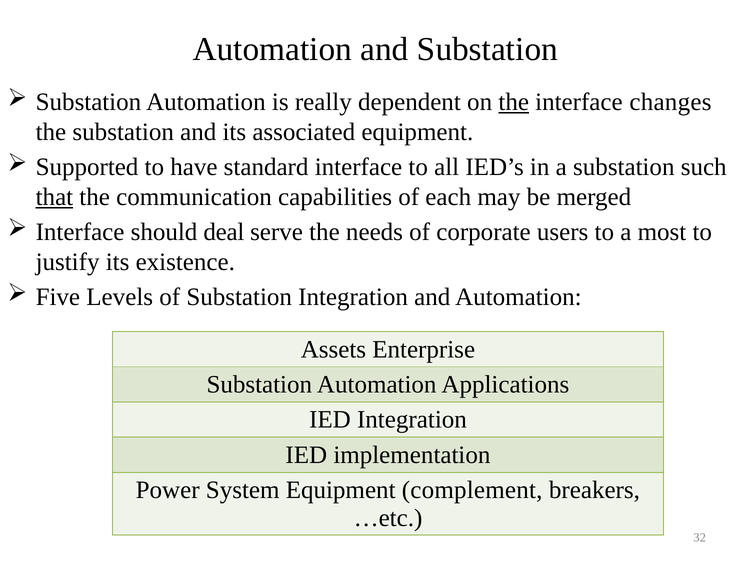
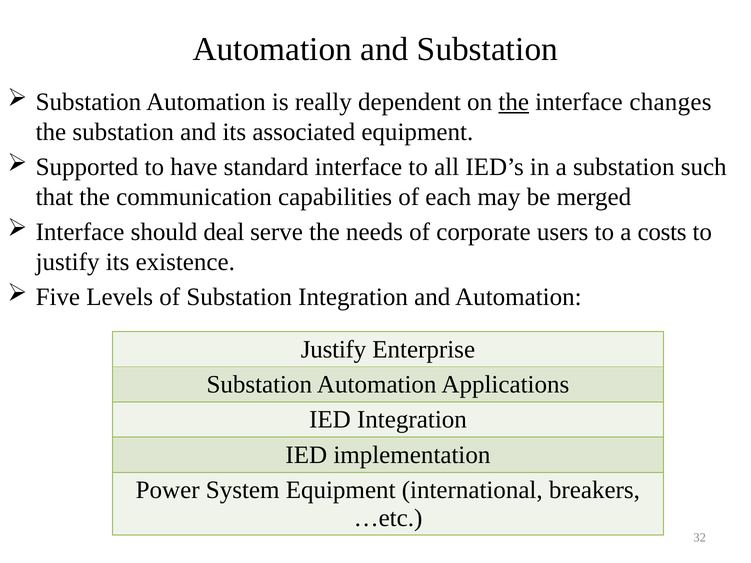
that underline: present -> none
most: most -> costs
Assets at (333, 349): Assets -> Justify
complement: complement -> international
